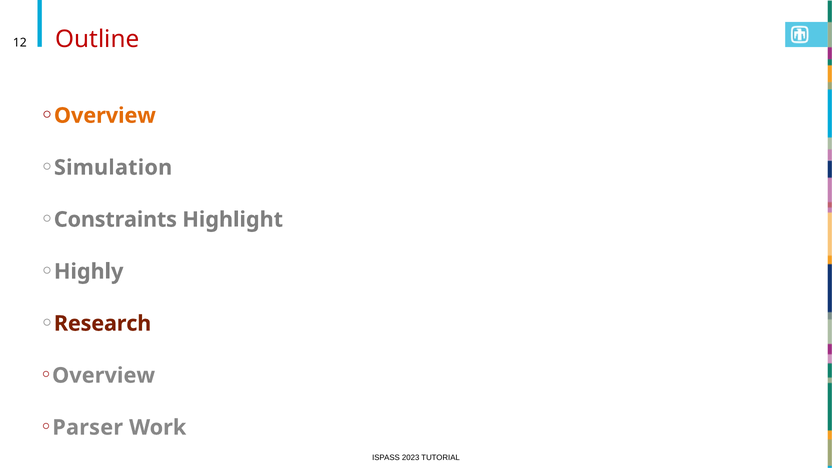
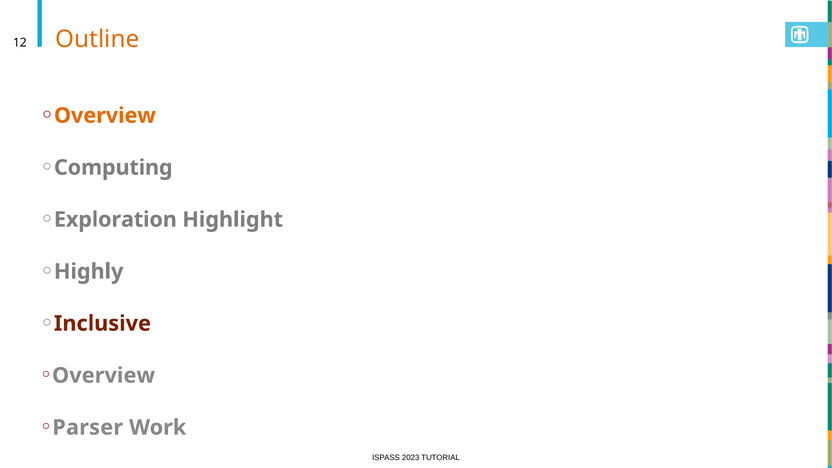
Outline colour: red -> orange
Simulation: Simulation -> Computing
Constraints: Constraints -> Exploration
Research: Research -> Inclusive
